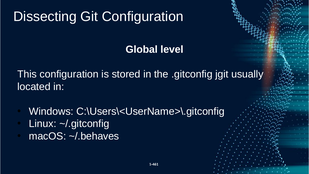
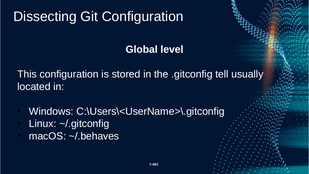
jgit: jgit -> tell
